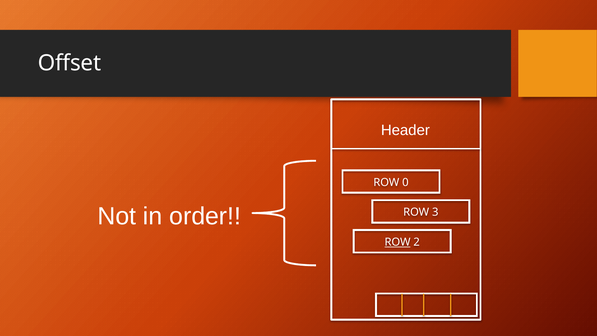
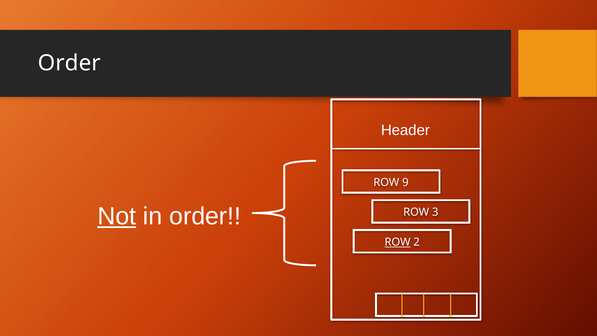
Offset at (69, 63): Offset -> Order
0: 0 -> 9
Not underline: none -> present
